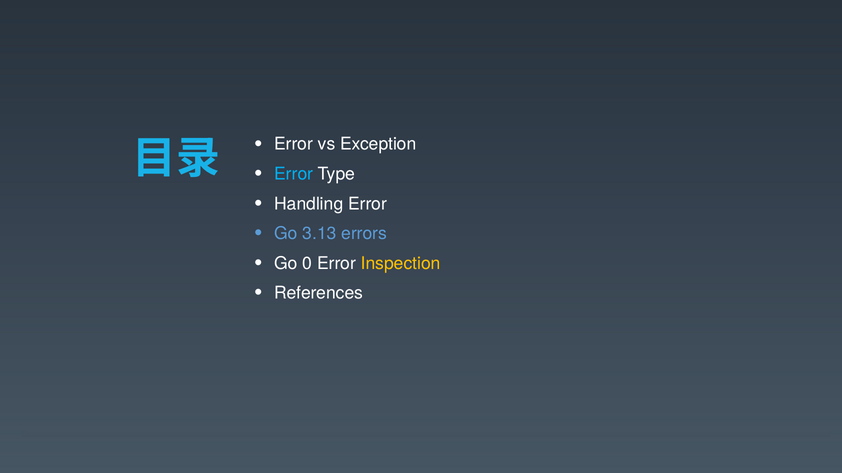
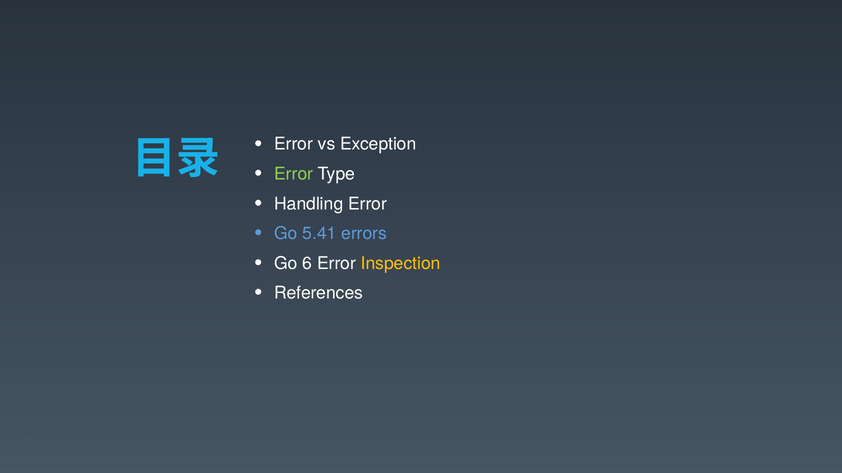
Error at (294, 174) colour: light blue -> light green
3.13: 3.13 -> 5.41
0: 0 -> 6
